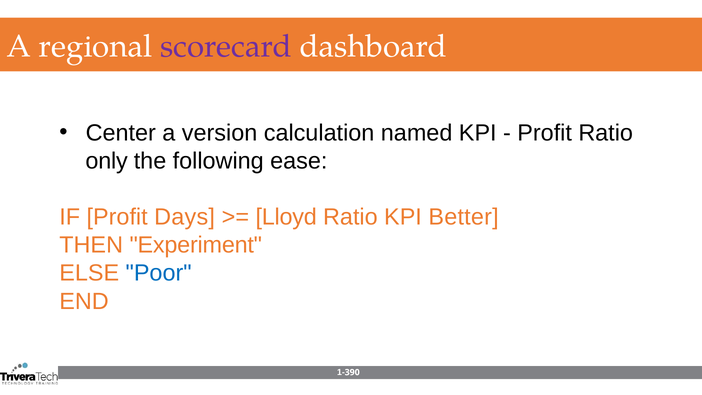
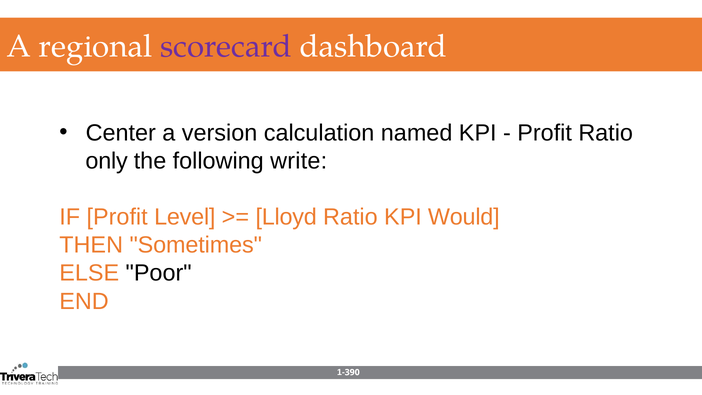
ease: ease -> write
Days: Days -> Level
Better: Better -> Would
Experiment: Experiment -> Sometimes
Poor colour: blue -> black
